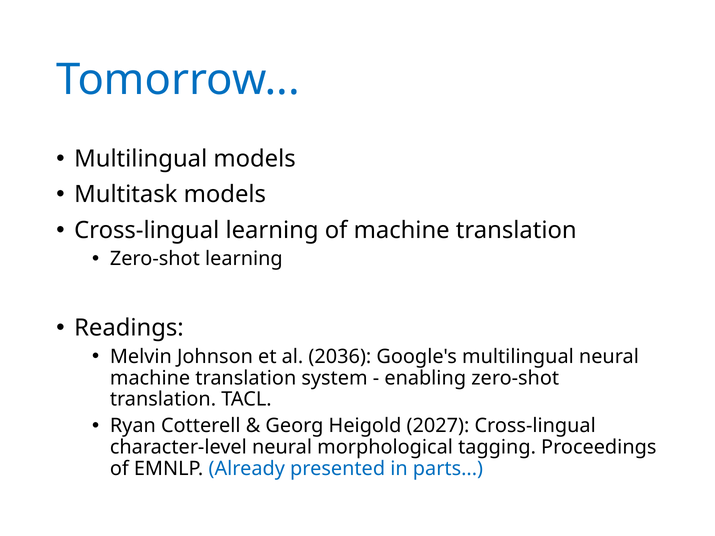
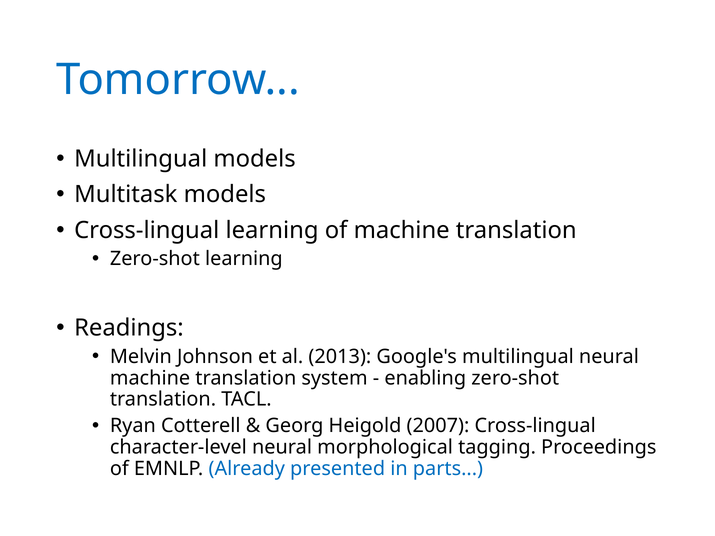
2036: 2036 -> 2013
2027: 2027 -> 2007
